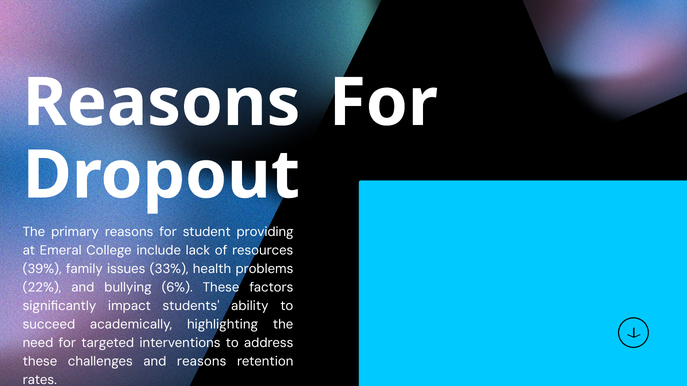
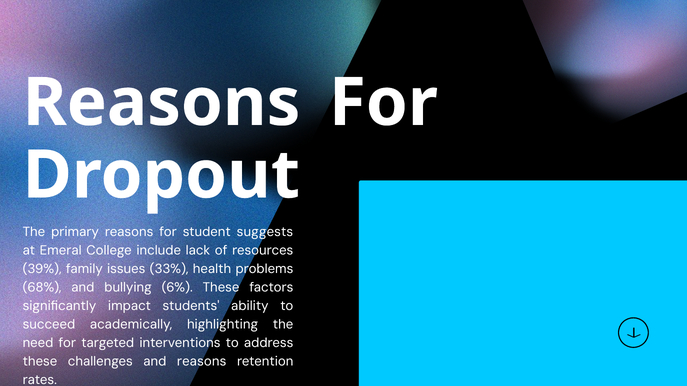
providing: providing -> suggests
22%: 22% -> 68%
